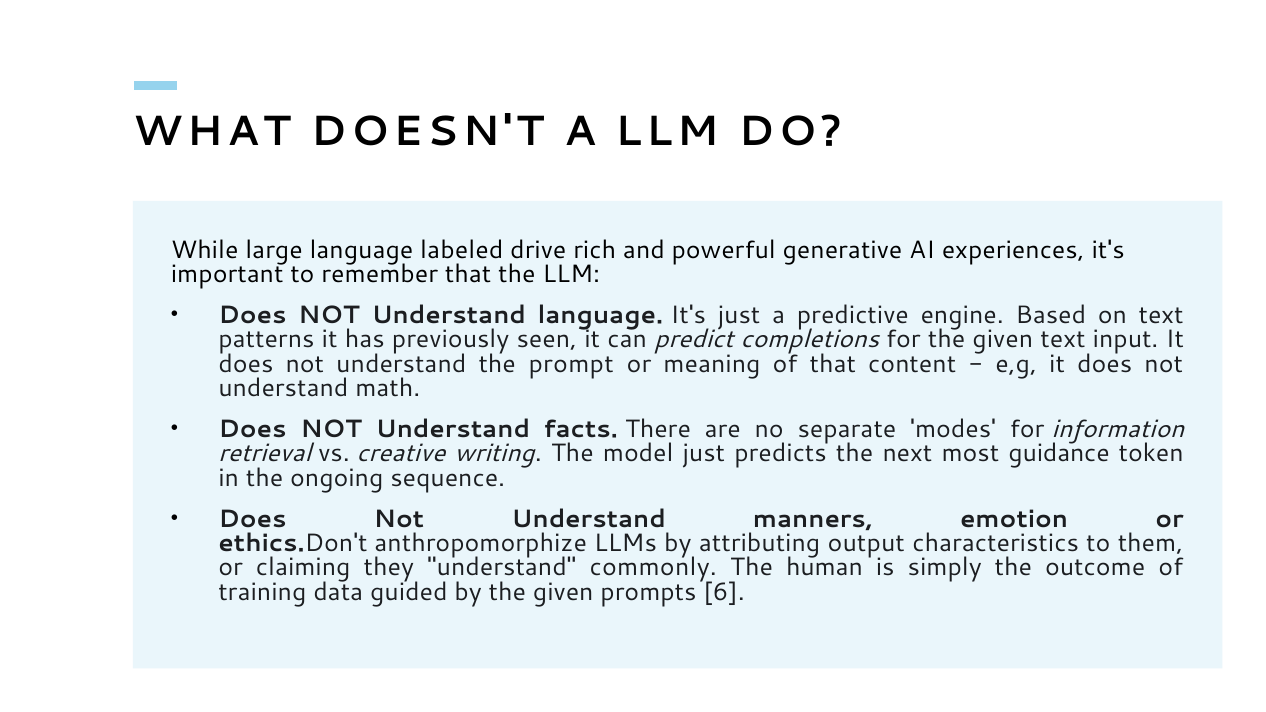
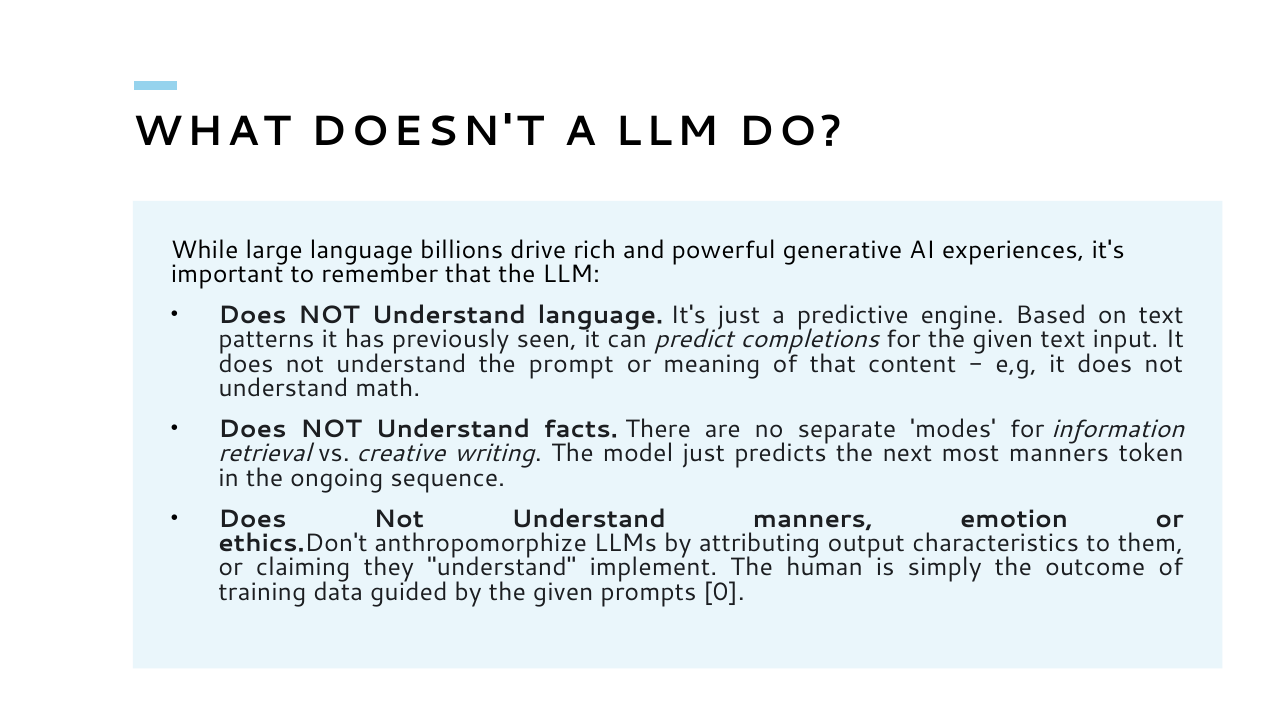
labeled: labeled -> billions
most guidance: guidance -> manners
commonly: commonly -> implement
6: 6 -> 0
